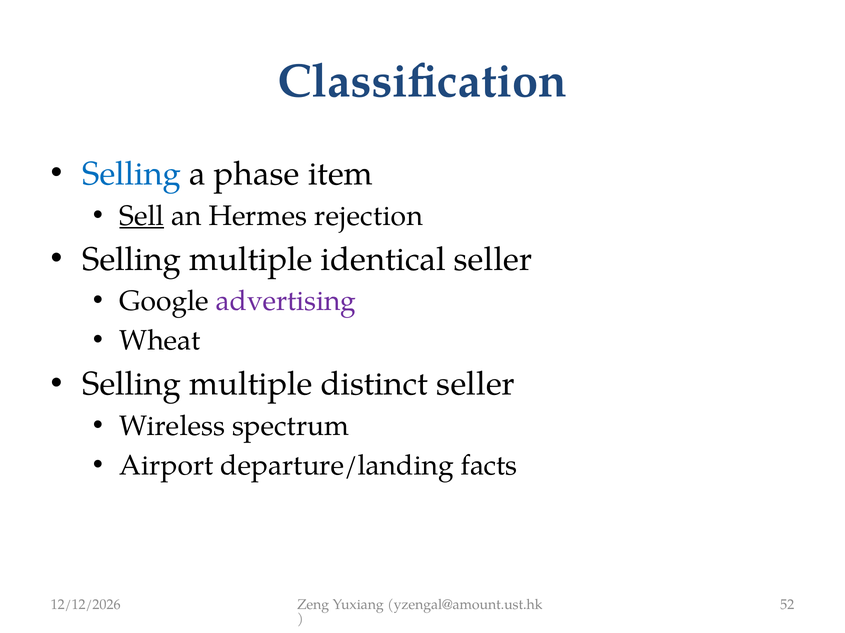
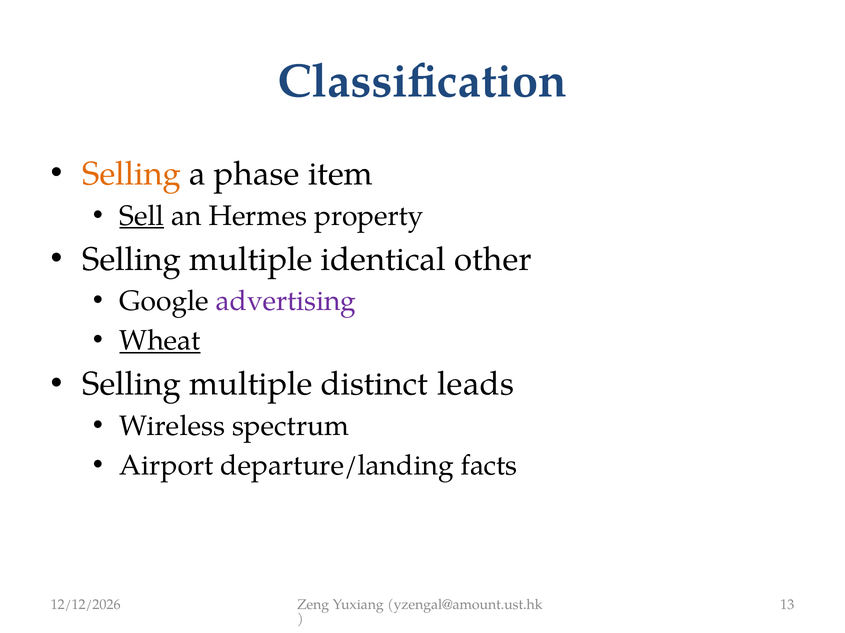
Selling at (132, 174) colour: blue -> orange
rejection: rejection -> property
identical seller: seller -> other
Wheat underline: none -> present
distinct seller: seller -> leads
52: 52 -> 13
